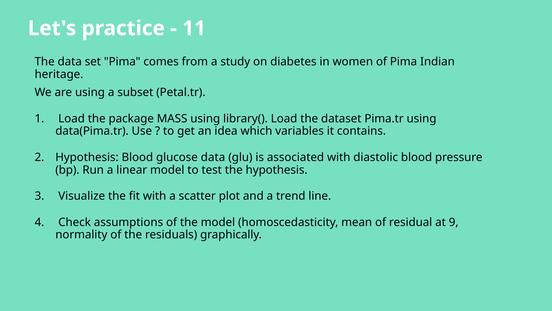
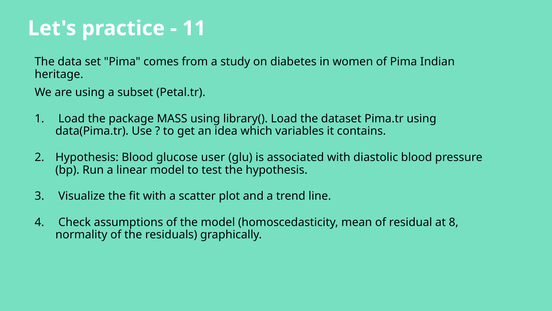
glucose data: data -> user
9: 9 -> 8
